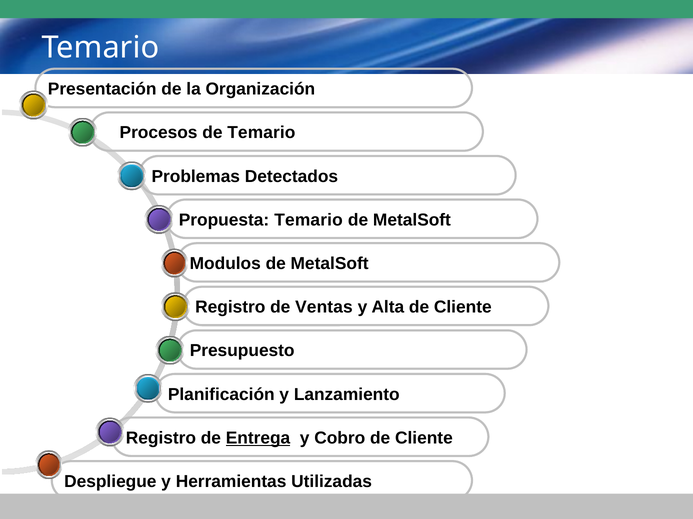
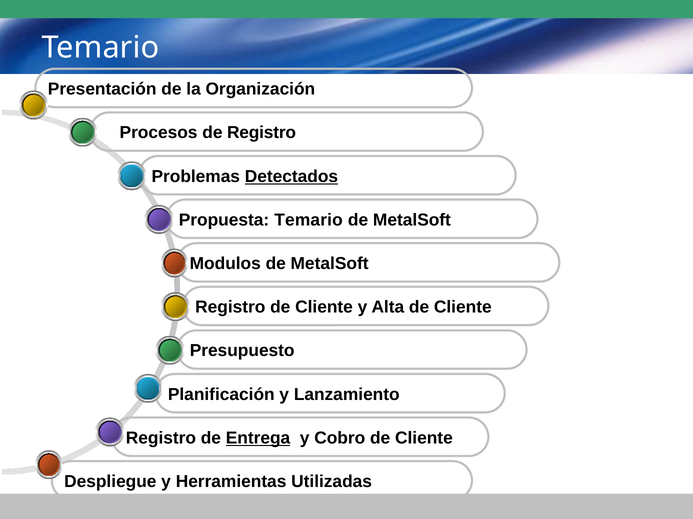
de Temario: Temario -> Registro
Detectados underline: none -> present
Ventas at (324, 308): Ventas -> Cliente
